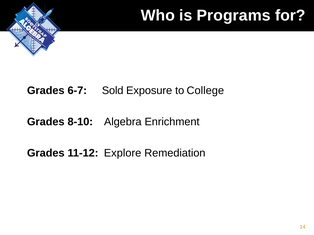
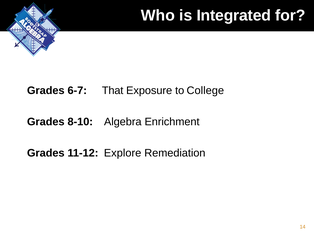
Programs: Programs -> Integrated
Sold: Sold -> That
